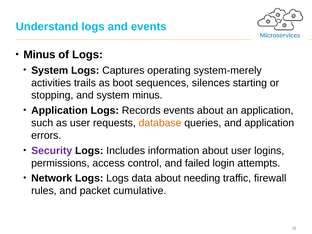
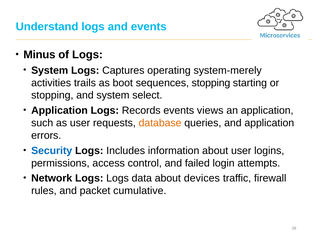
sequences silences: silences -> stopping
system minus: minus -> select
events about: about -> views
Security colour: purple -> blue
needing: needing -> devices
